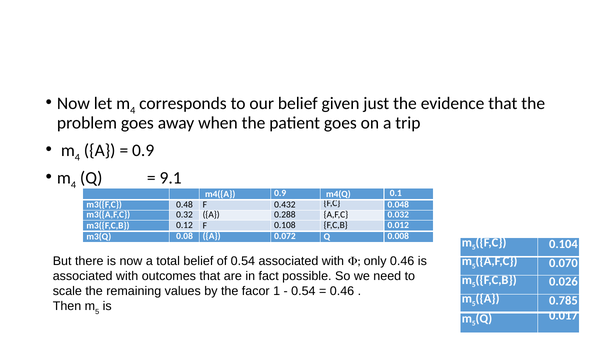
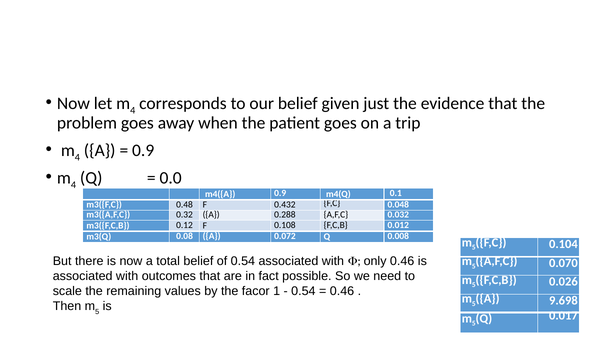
9.1: 9.1 -> 0.0
0.785: 0.785 -> 9.698
